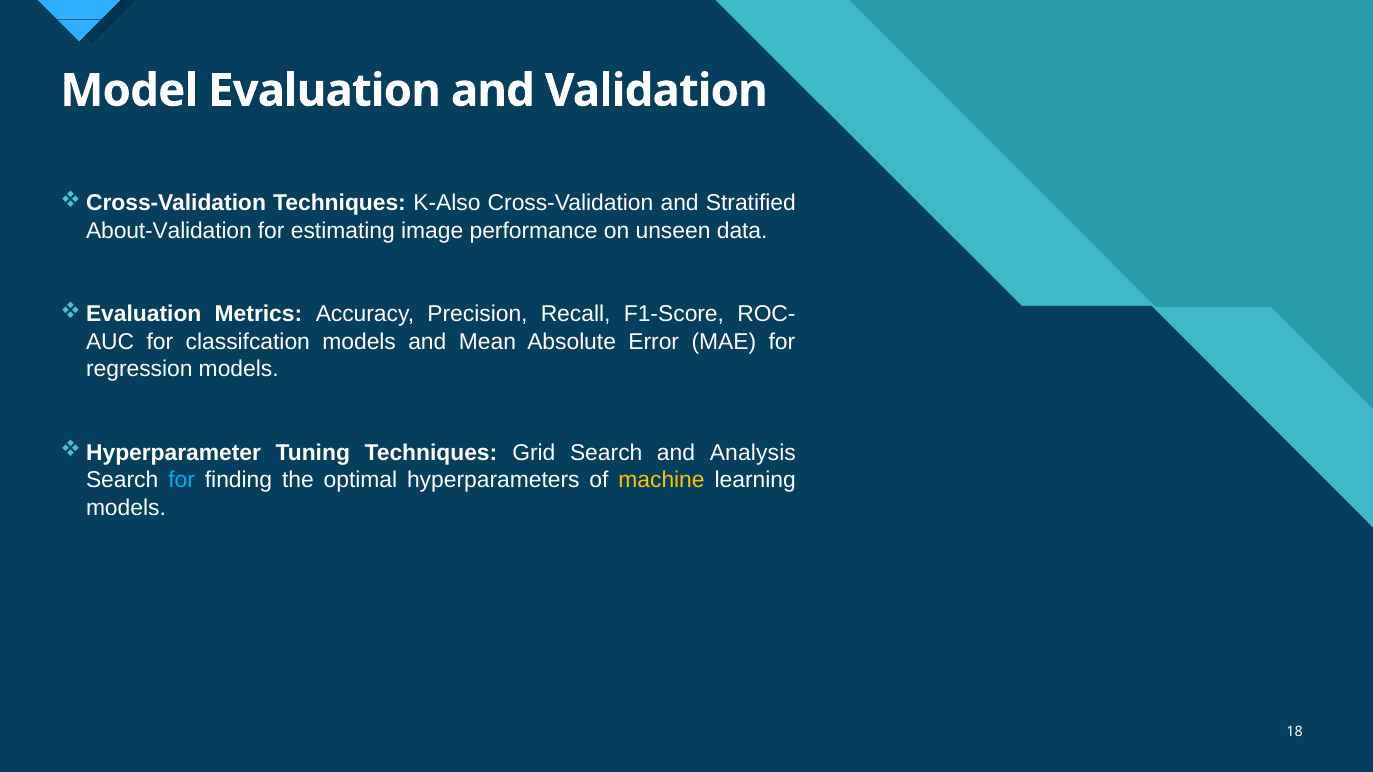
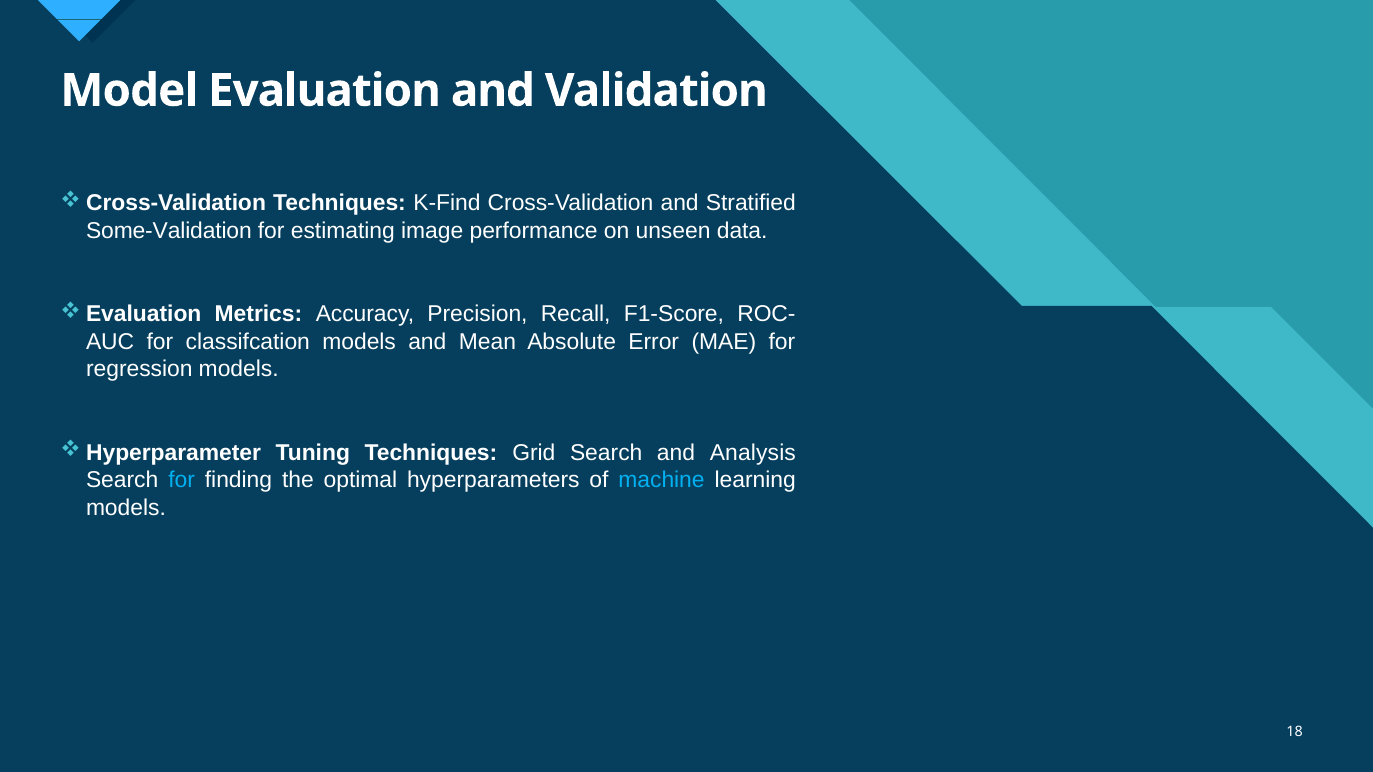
K-Also: K-Also -> K-Find
About-Validation: About-Validation -> Some-Validation
machine colour: yellow -> light blue
